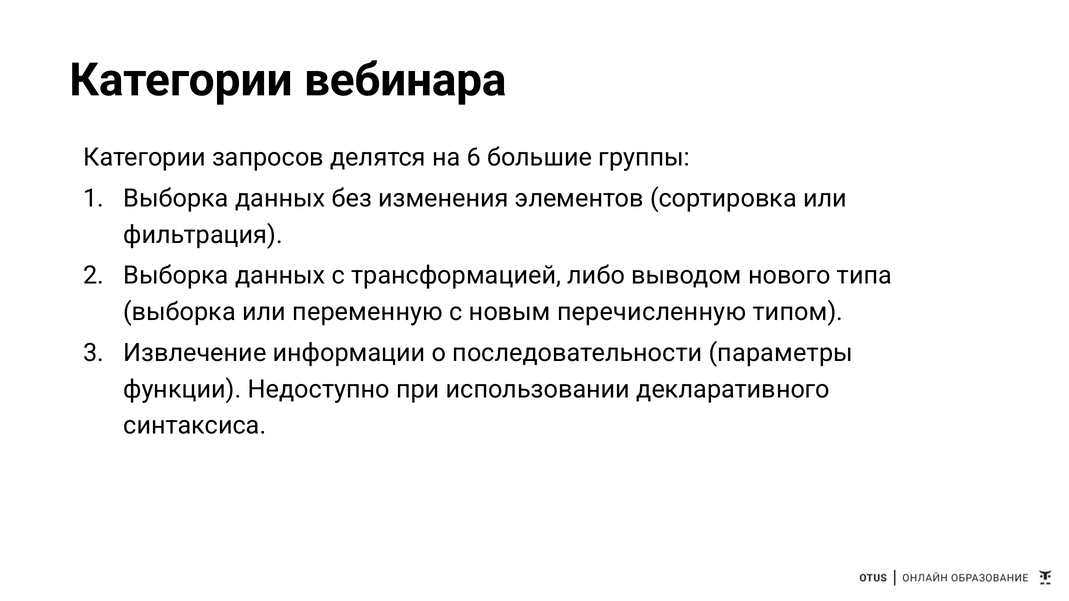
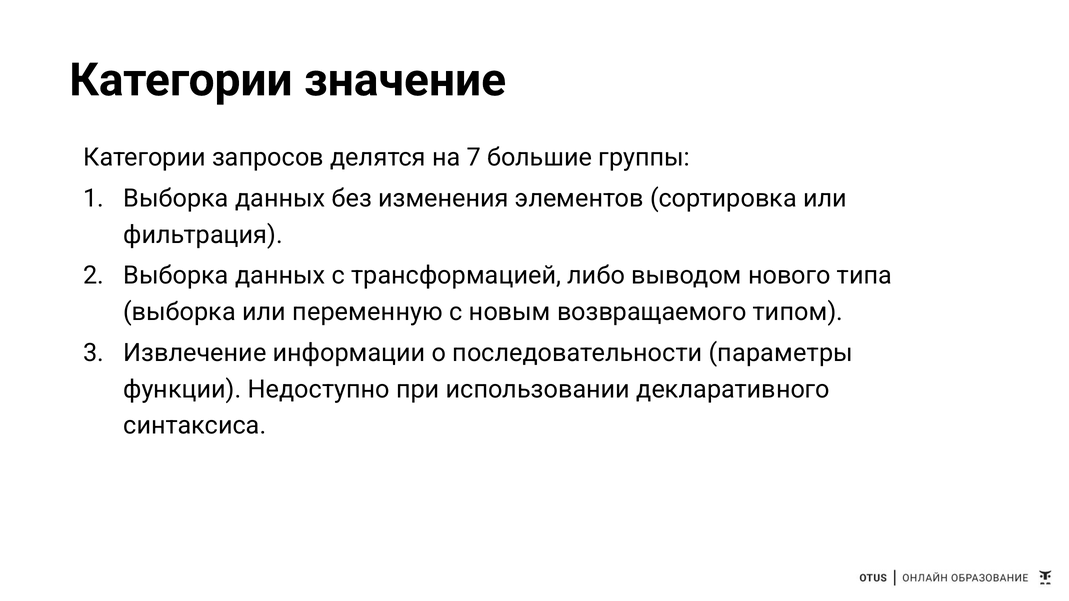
вебинара: вебинара -> значение
6: 6 -> 7
перечисленную: перечисленную -> возвращаемого
